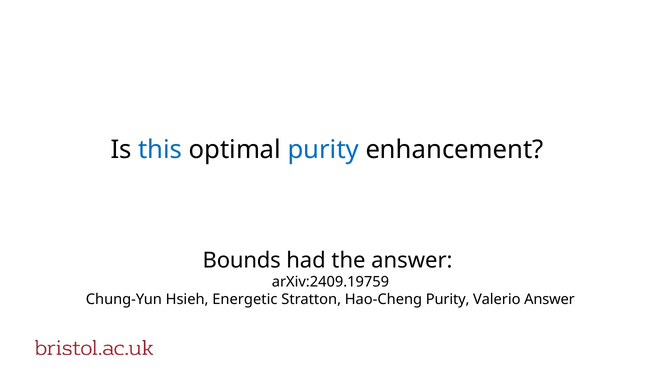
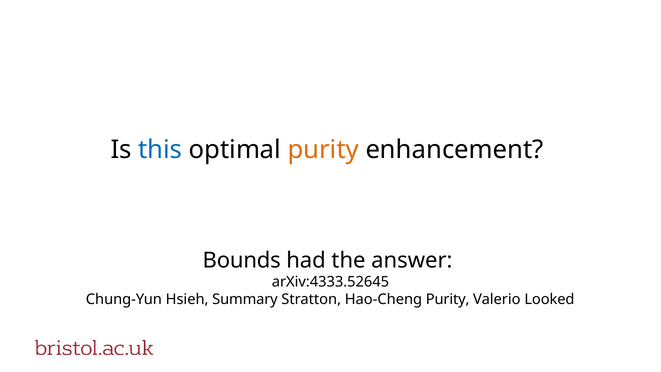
purity at (323, 150) colour: blue -> orange
arXiv:2409.19759: arXiv:2409.19759 -> arXiv:4333.52645
Energetic: Energetic -> Summary
Valerio Answer: Answer -> Looked
